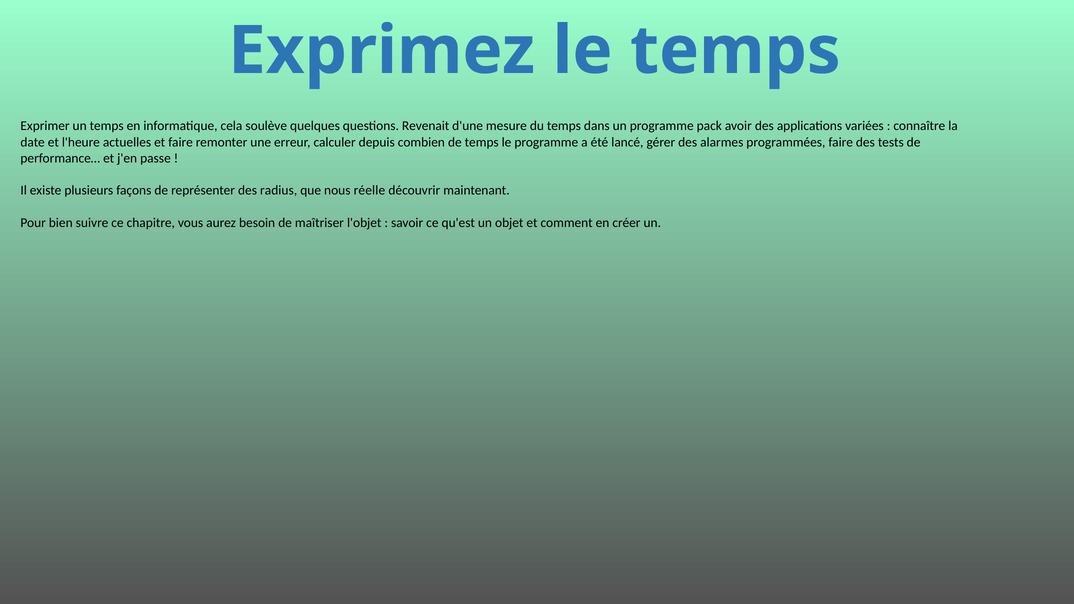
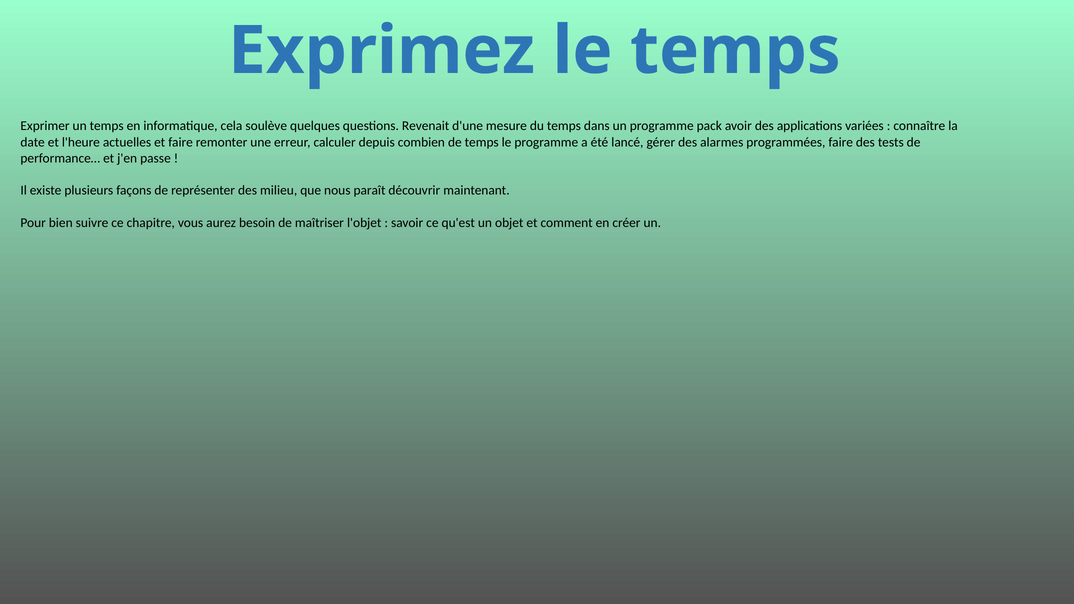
radius: radius -> milieu
réelle: réelle -> paraît
